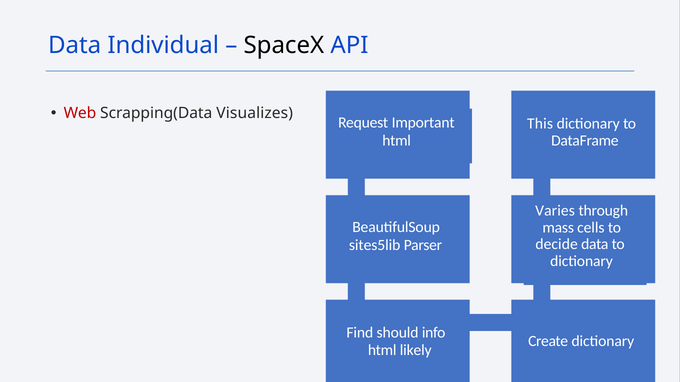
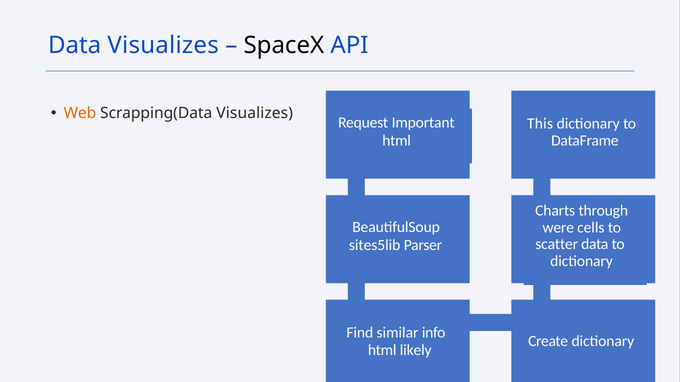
Data Individual: Individual -> Visualizes
Web colour: red -> orange
Varies: Varies -> Charts
mass: mass -> were
decide: decide -> scatter
should: should -> similar
